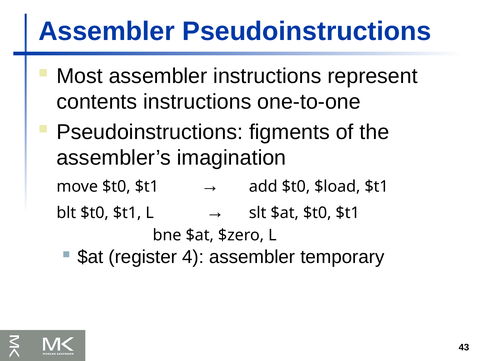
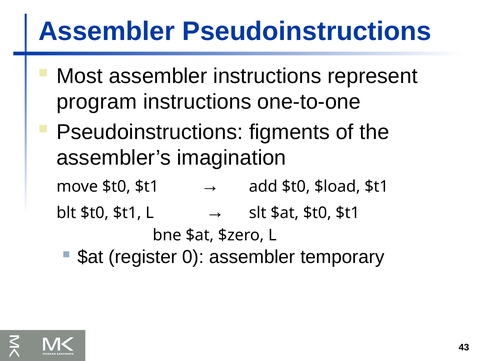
contents: contents -> program
4: 4 -> 0
